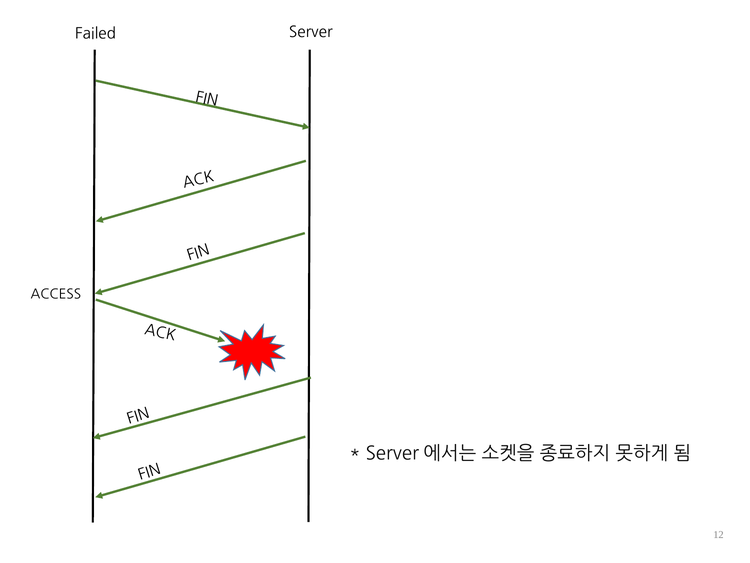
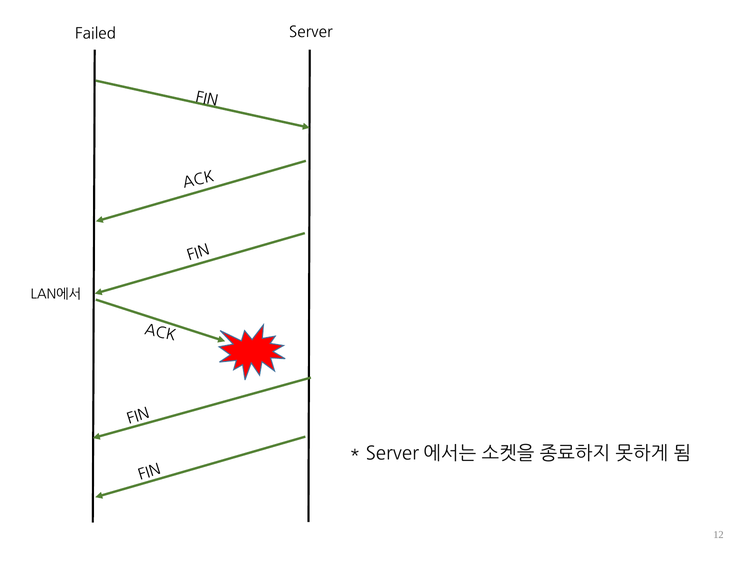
ACCESS: ACCESS -> LAN에서
